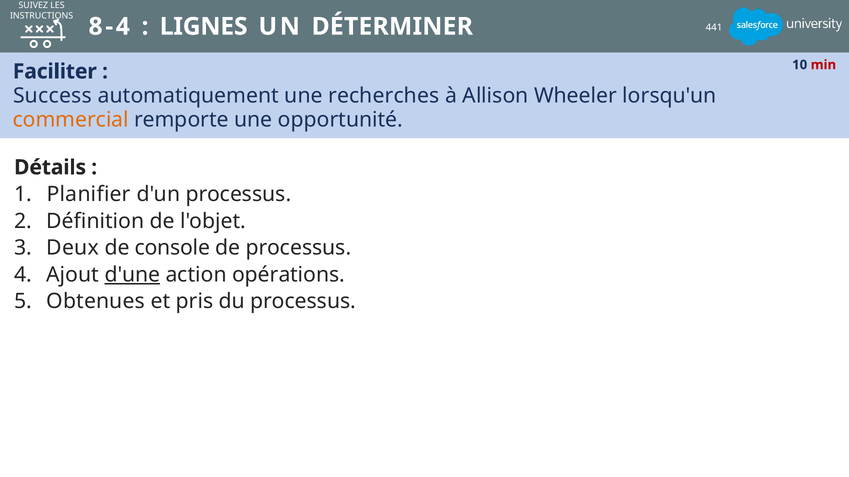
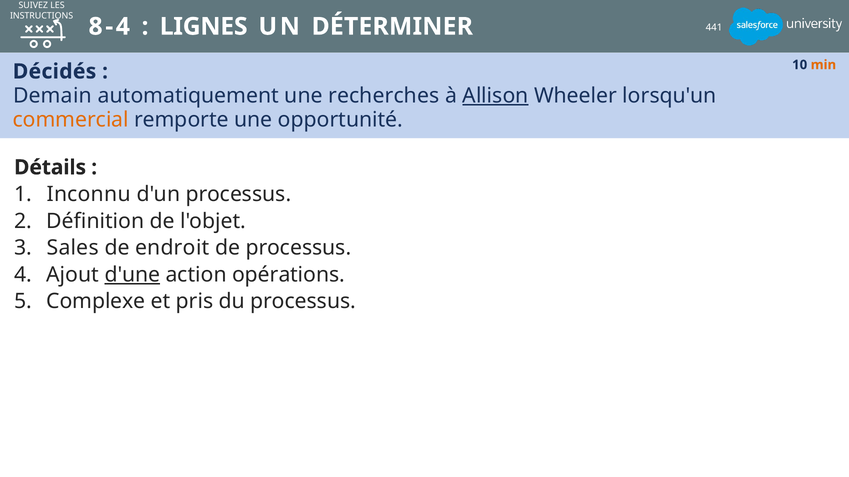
min colour: red -> orange
Faciliter: Faciliter -> Décidés
Success: Success -> Demain
Allison underline: none -> present
Planifier: Planifier -> Inconnu
Deux: Deux -> Sales
console: console -> endroit
Obtenues: Obtenues -> Complexe
